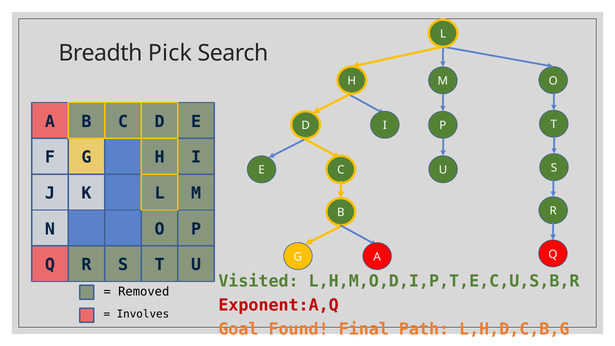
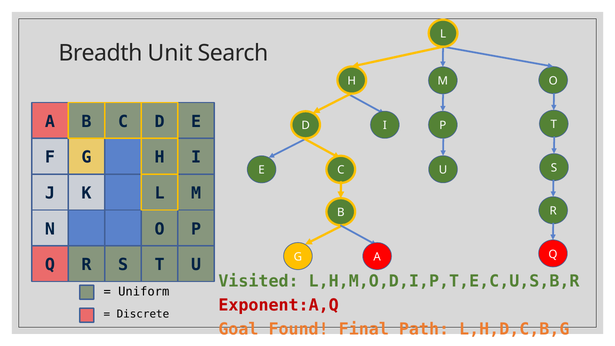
Pick: Pick -> Unit
Removed: Removed -> Uniform
Involves: Involves -> Discrete
